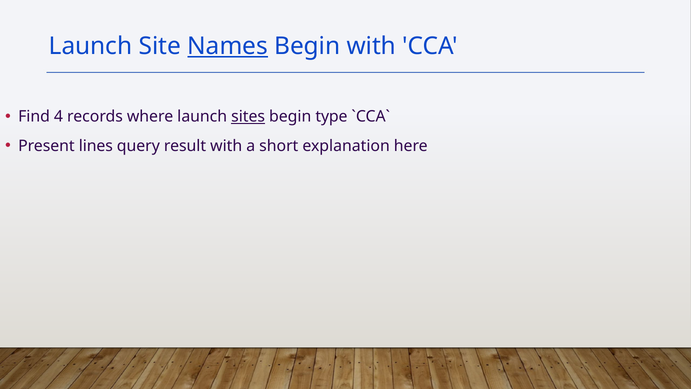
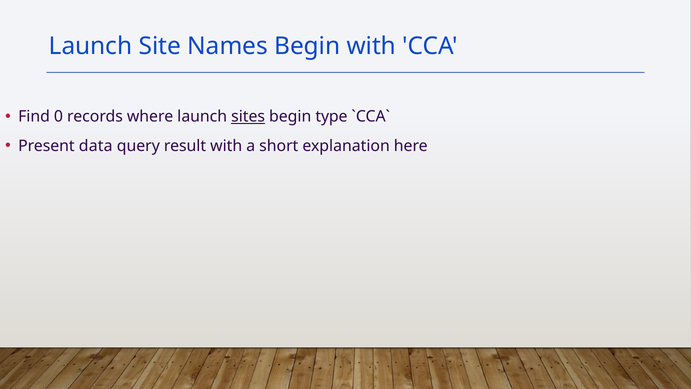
Names underline: present -> none
4: 4 -> 0
lines: lines -> data
